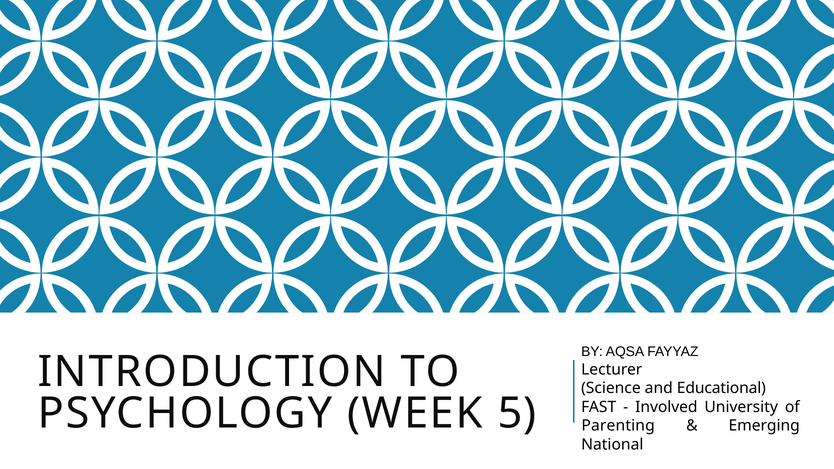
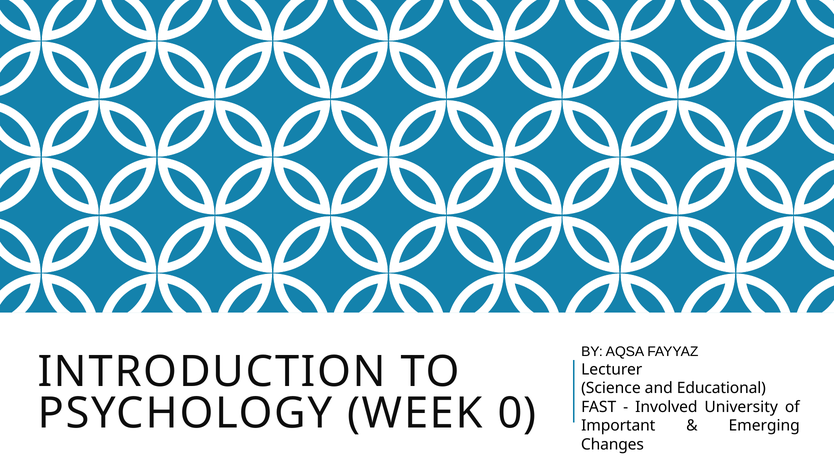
5: 5 -> 0
Parenting: Parenting -> Important
National: National -> Changes
